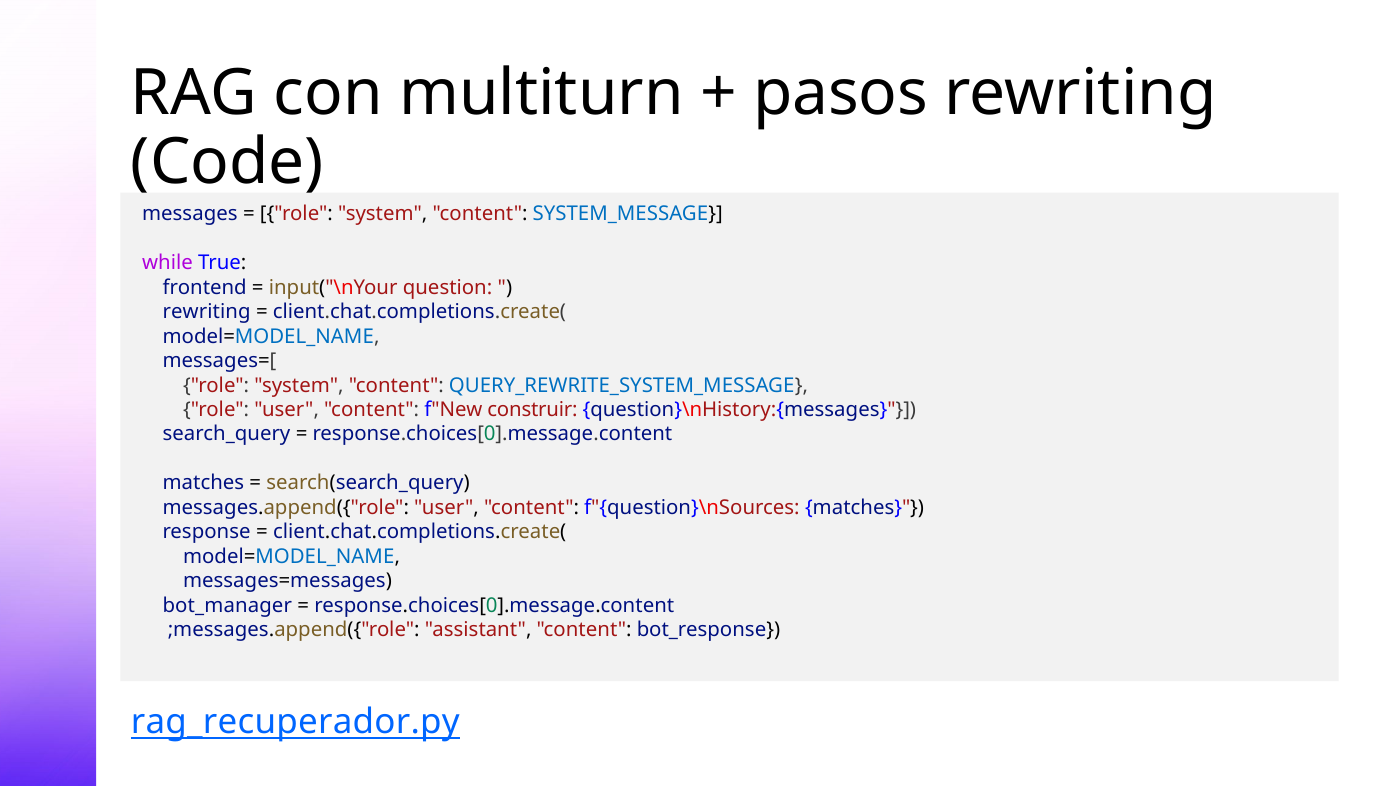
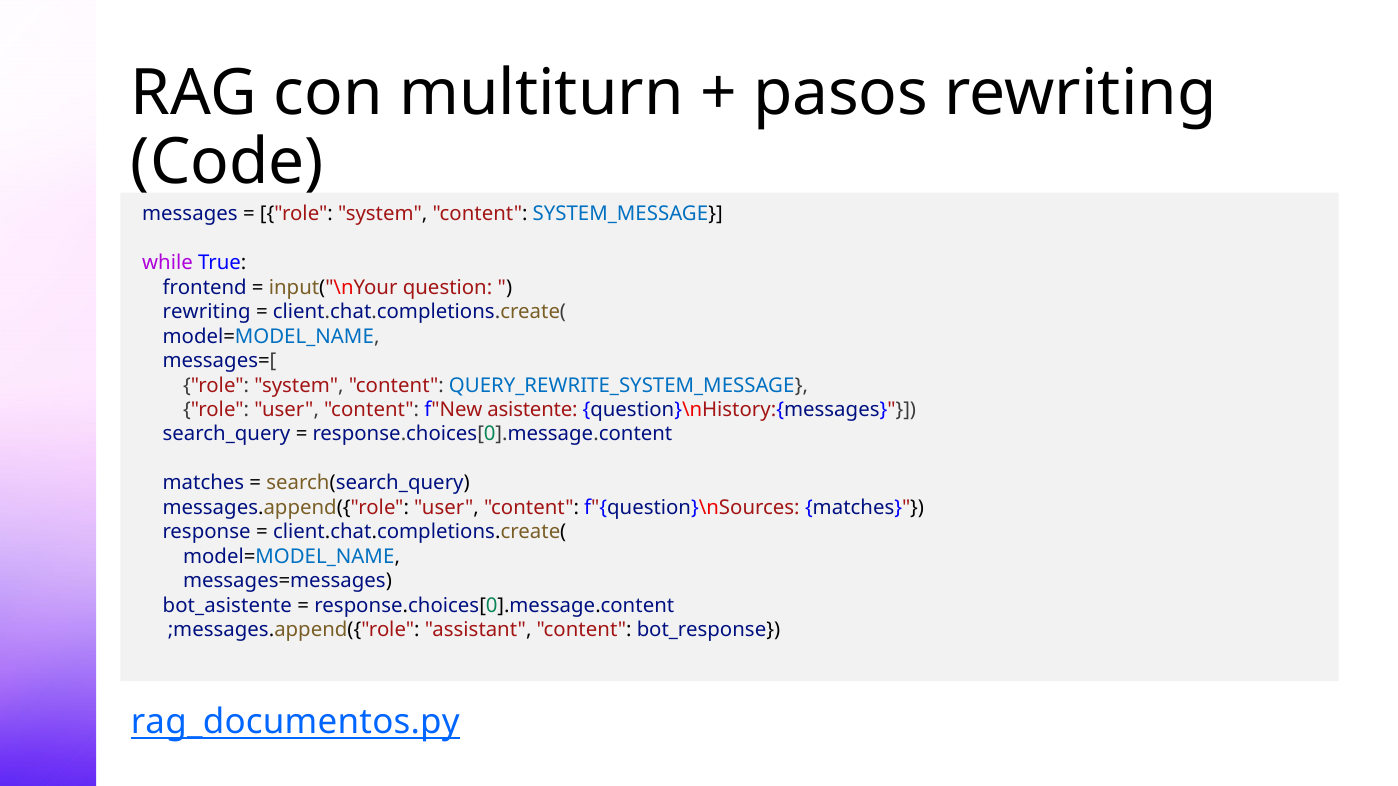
construir: construir -> asistente
bot_manager: bot_manager -> bot_asistente
rag_recuperador.py: rag_recuperador.py -> rag_documentos.py
